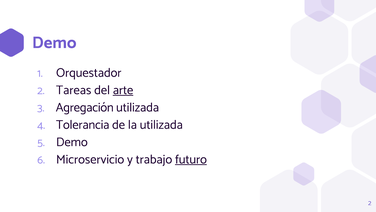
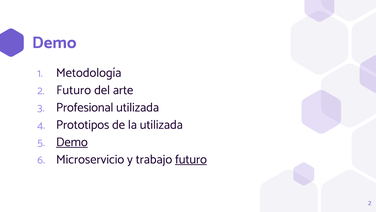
Orquestador: Orquestador -> Metodología
2 Tareas: Tareas -> Futuro
arte underline: present -> none
Agregación: Agregación -> Profesional
Tolerancia: Tolerancia -> Prototipos
Demo at (72, 142) underline: none -> present
